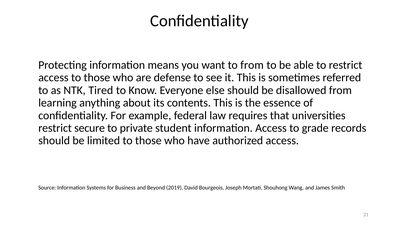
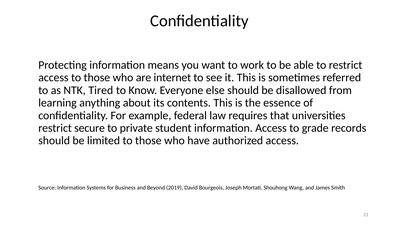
to from: from -> work
defense: defense -> internet
